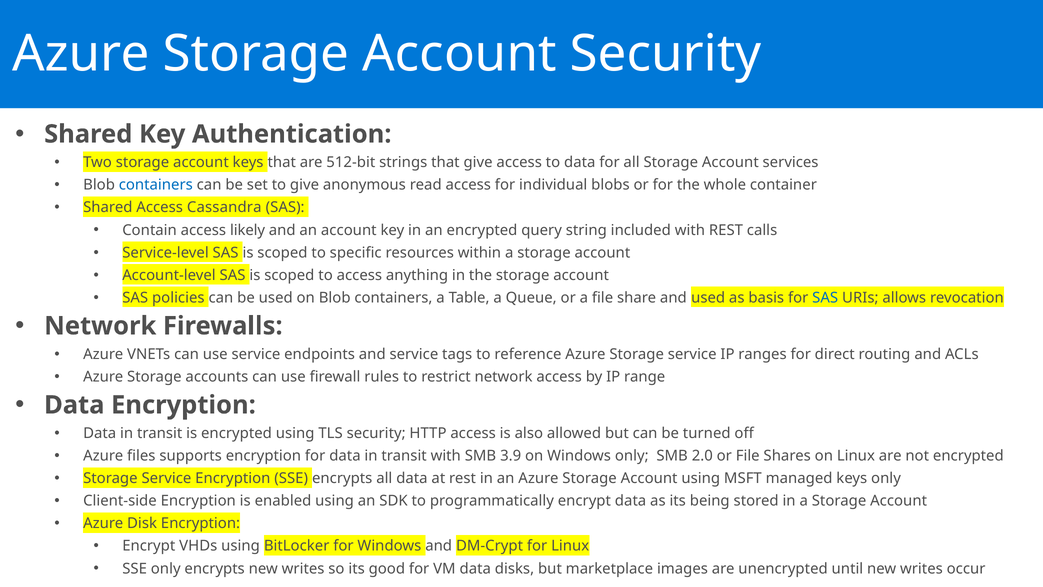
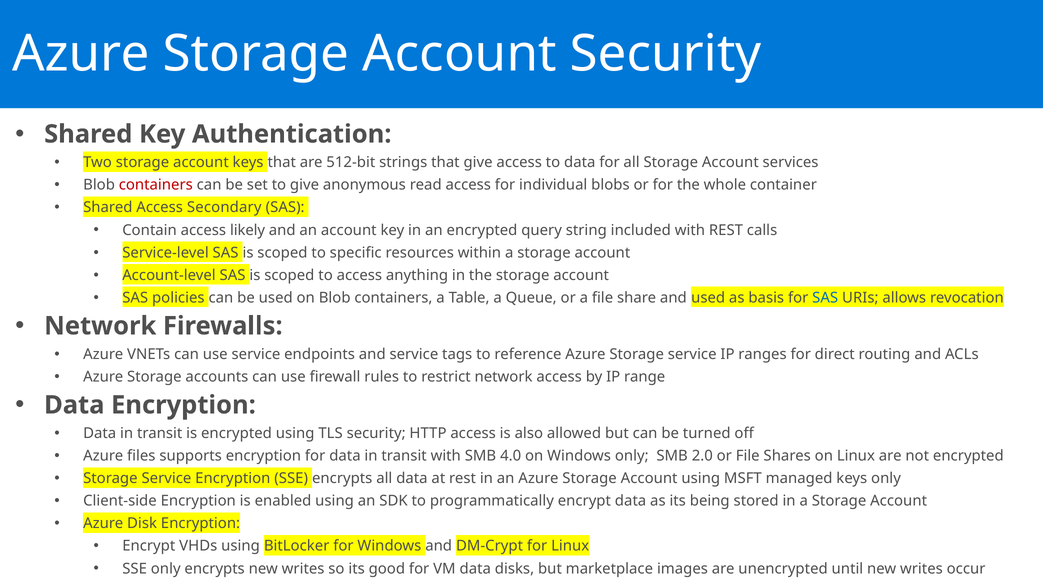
containers at (156, 185) colour: blue -> red
Cassandra: Cassandra -> Secondary
3.9: 3.9 -> 4.0
